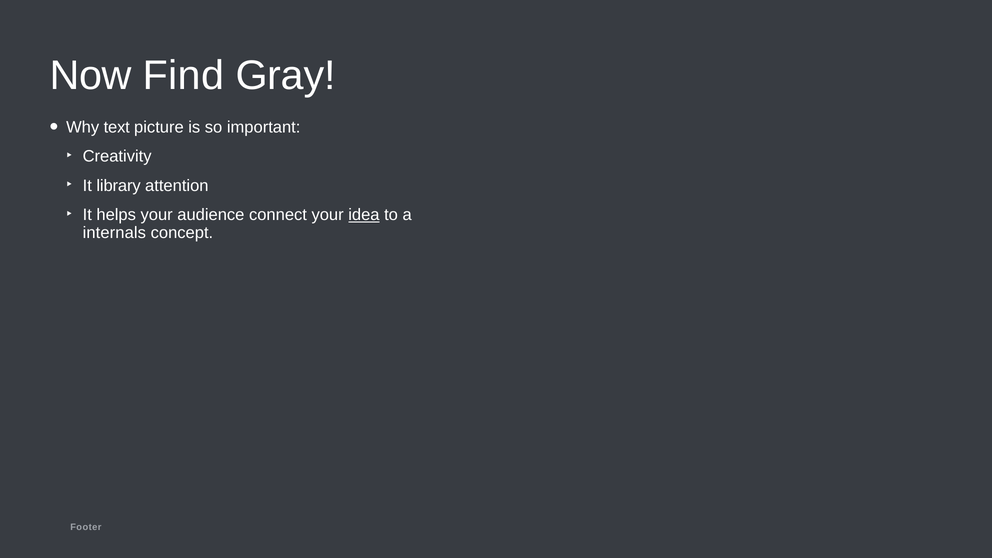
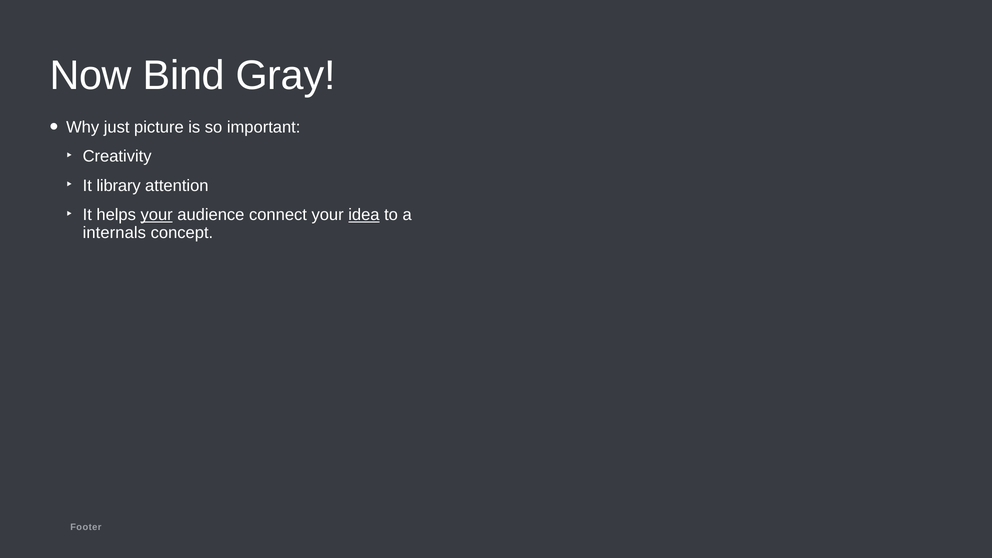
Find: Find -> Bind
text: text -> just
your at (157, 215) underline: none -> present
